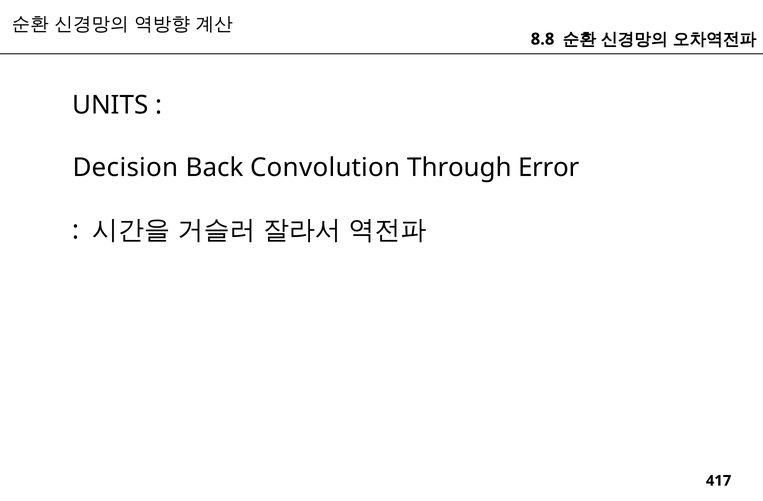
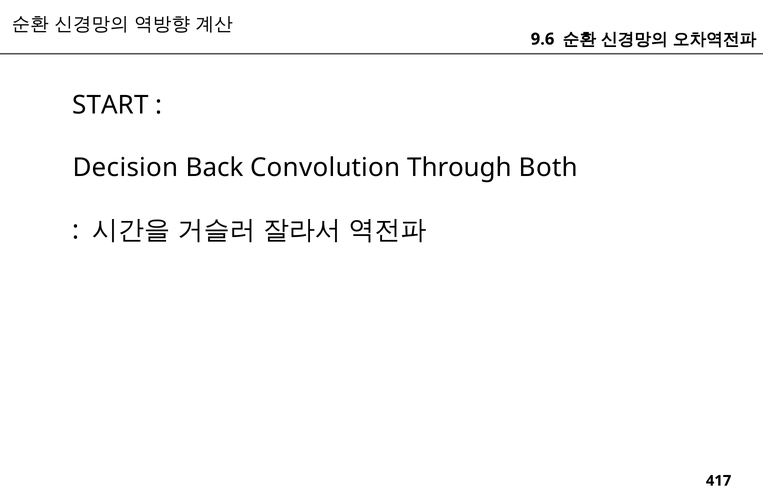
8.8: 8.8 -> 9.6
UNITS: UNITS -> START
Error: Error -> Both
